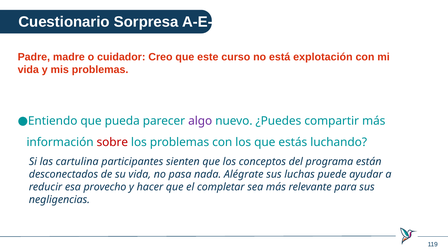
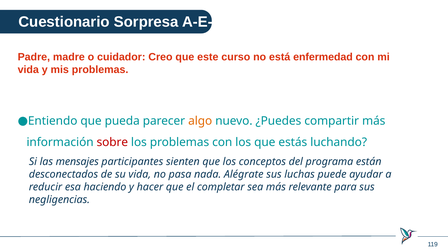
explotación: explotación -> enfermedad
algo colour: purple -> orange
cartulina: cartulina -> mensajes
provecho: provecho -> haciendo
